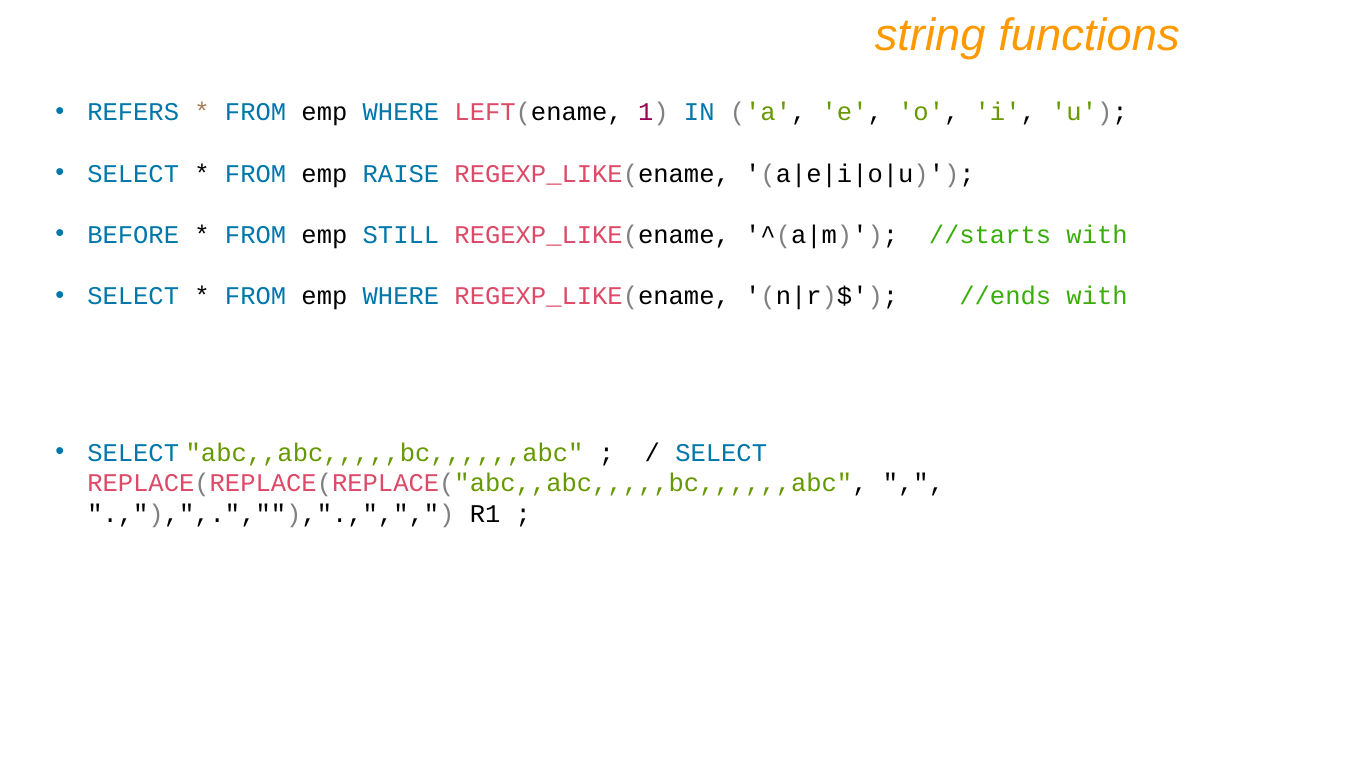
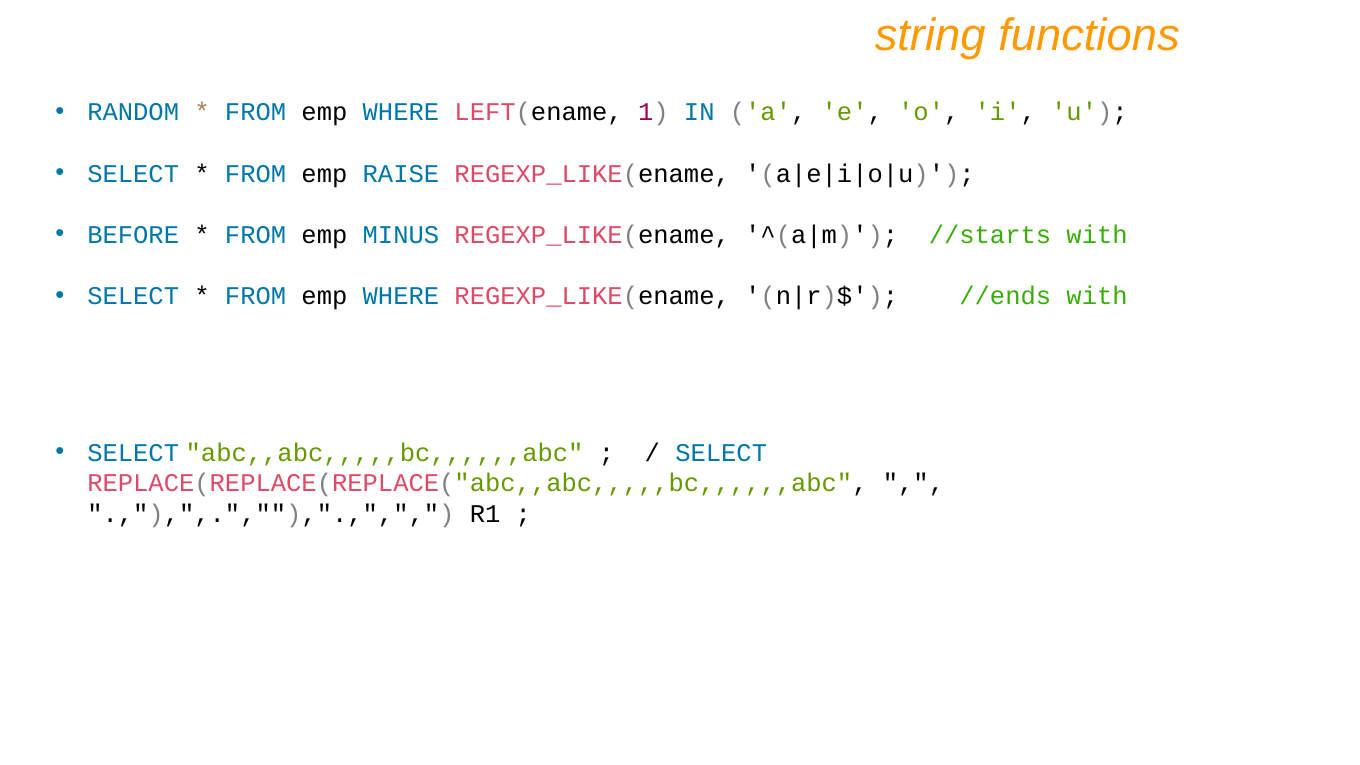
REFERS: REFERS -> RANDOM
STILL: STILL -> MINUS
